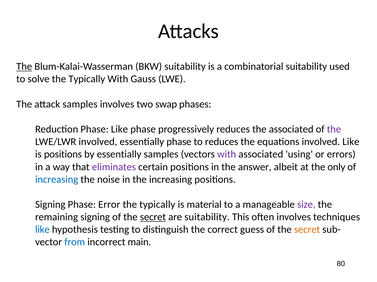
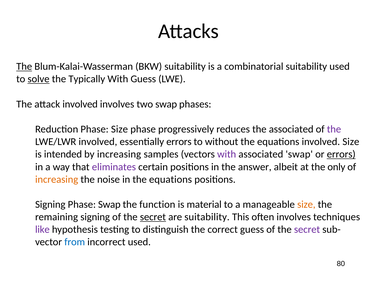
solve underline: none -> present
With Gauss: Gauss -> Guess
attack samples: samples -> involved
Phase Like: Like -> Size
essentially phase: phase -> errors
to reduces: reduces -> without
involved Like: Like -> Size
is positions: positions -> intended
by essentially: essentially -> increasing
associated using: using -> swap
errors at (341, 155) underline: none -> present
increasing at (57, 180) colour: blue -> orange
in the increasing: increasing -> equations
Phase Error: Error -> Swap
typically at (157, 205): typically -> function
size at (306, 205) colour: purple -> orange
like at (42, 230) colour: blue -> purple
secret at (307, 230) colour: orange -> purple
incorrect main: main -> used
